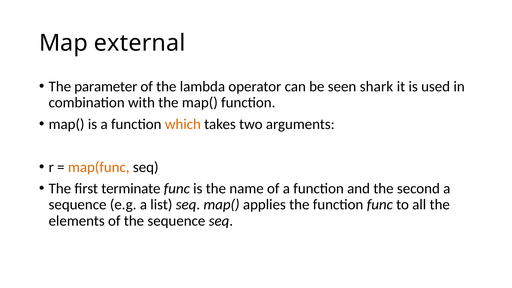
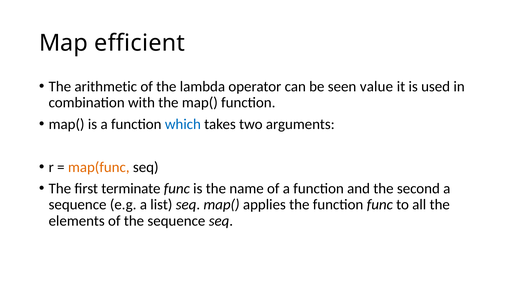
external: external -> efficient
parameter: parameter -> arithmetic
shark: shark -> value
which colour: orange -> blue
